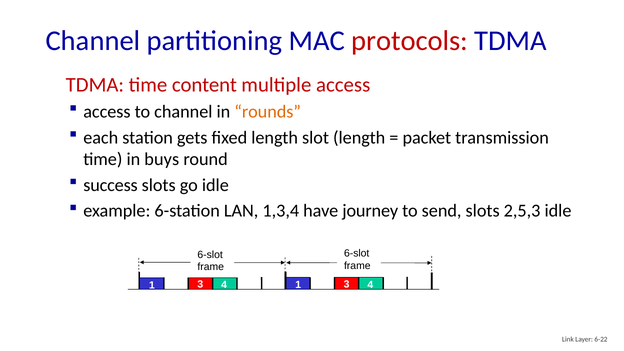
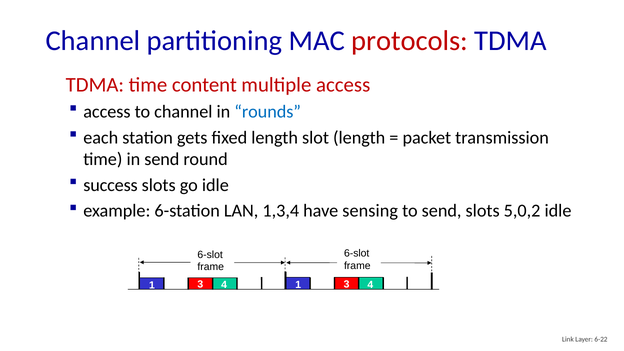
rounds colour: orange -> blue
in buys: buys -> send
journey: journey -> sensing
2,5,3: 2,5,3 -> 5,0,2
